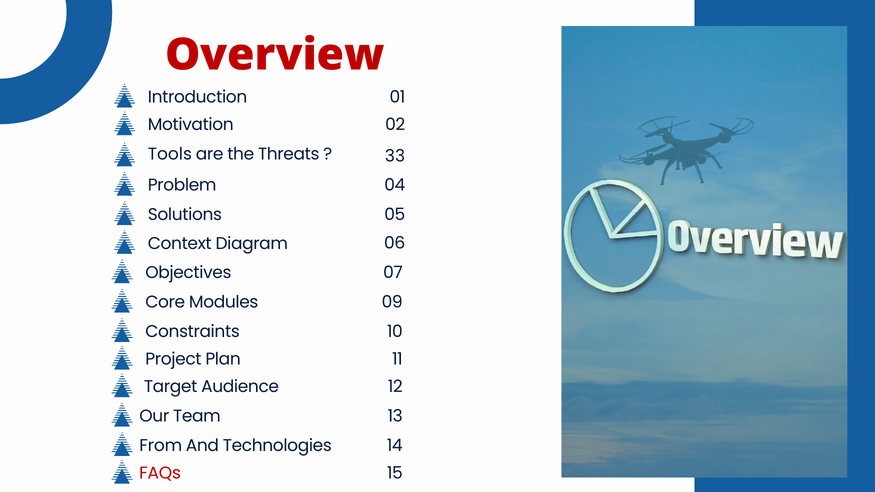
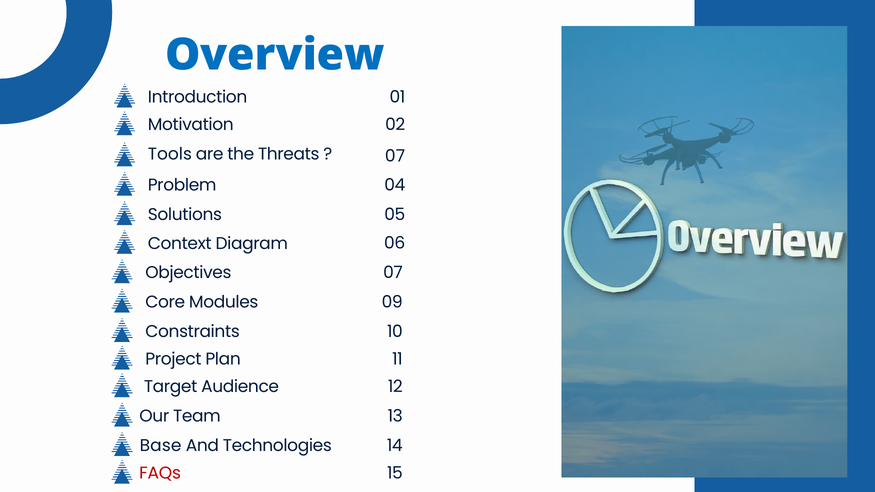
Overview colour: red -> blue
33 at (395, 156): 33 -> 07
From: From -> Base
